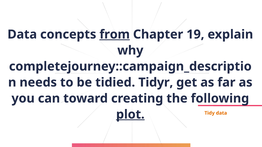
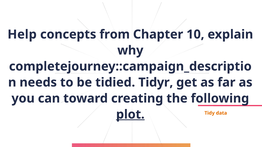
Data at (22, 34): Data -> Help
from underline: present -> none
19: 19 -> 10
